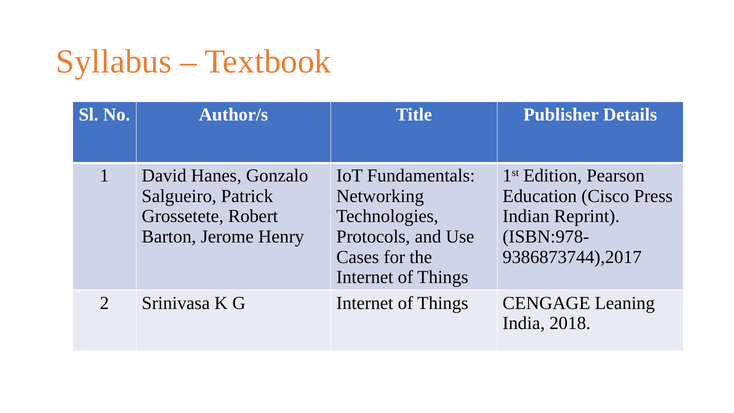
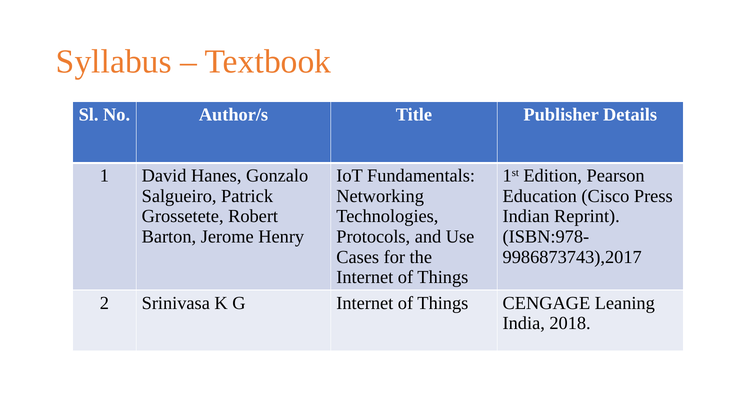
9386873744),2017: 9386873744),2017 -> 9986873743),2017
